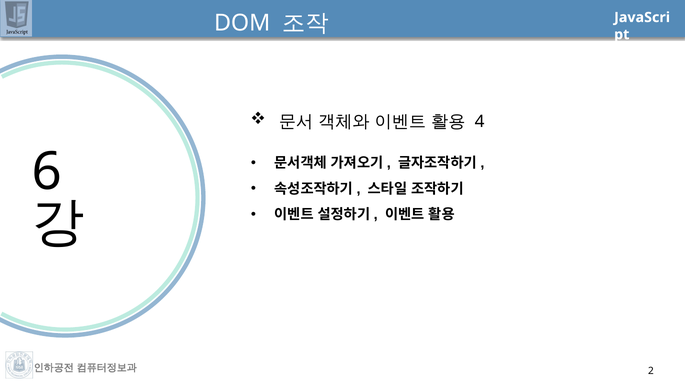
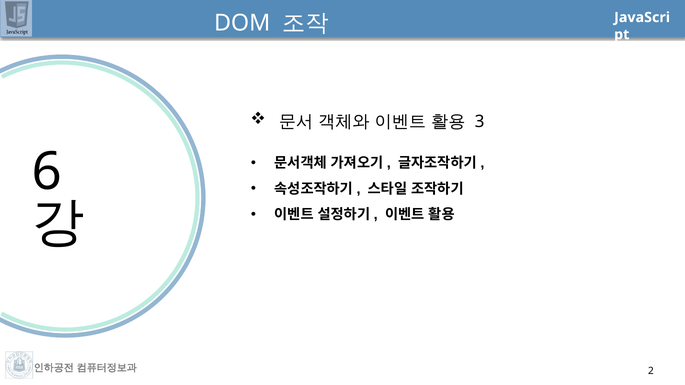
4: 4 -> 3
